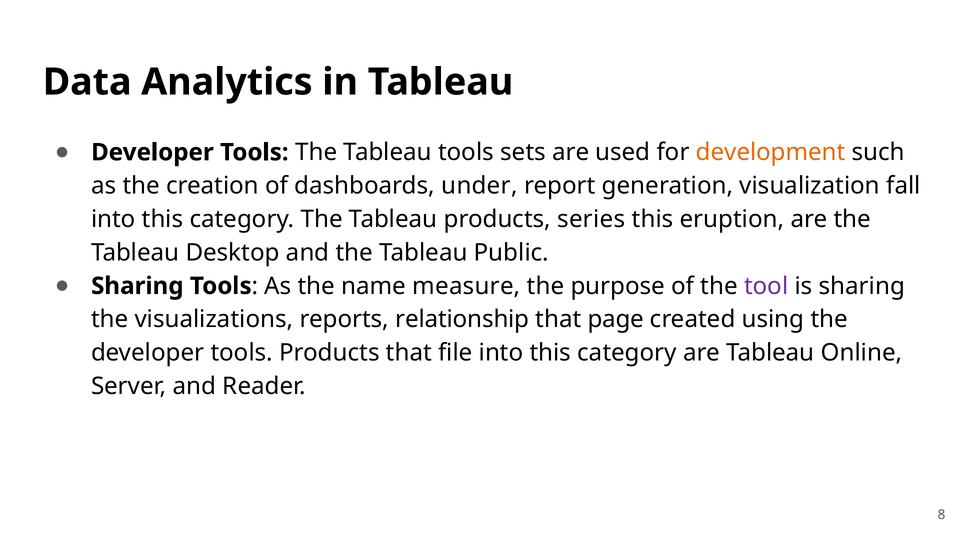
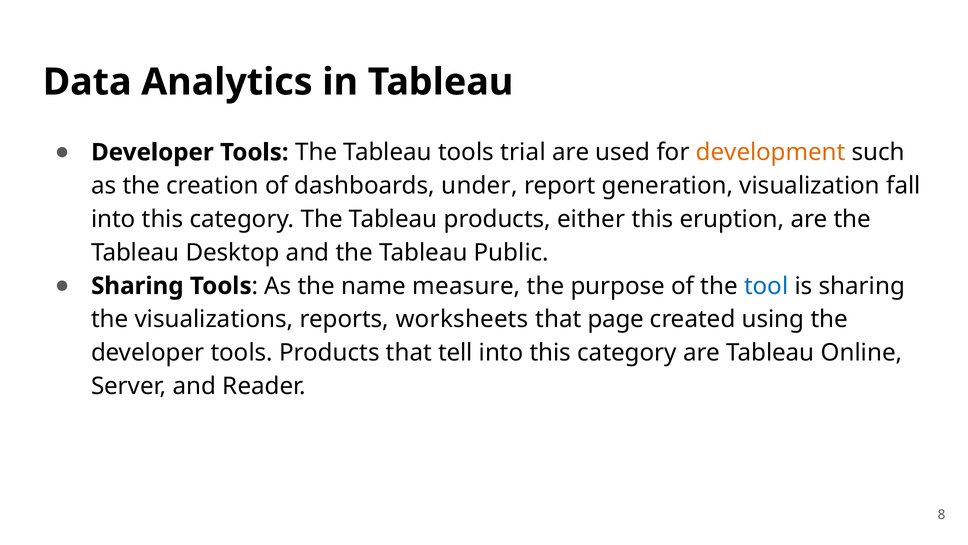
sets: sets -> trial
series: series -> either
tool colour: purple -> blue
relationship: relationship -> worksheets
file: file -> tell
